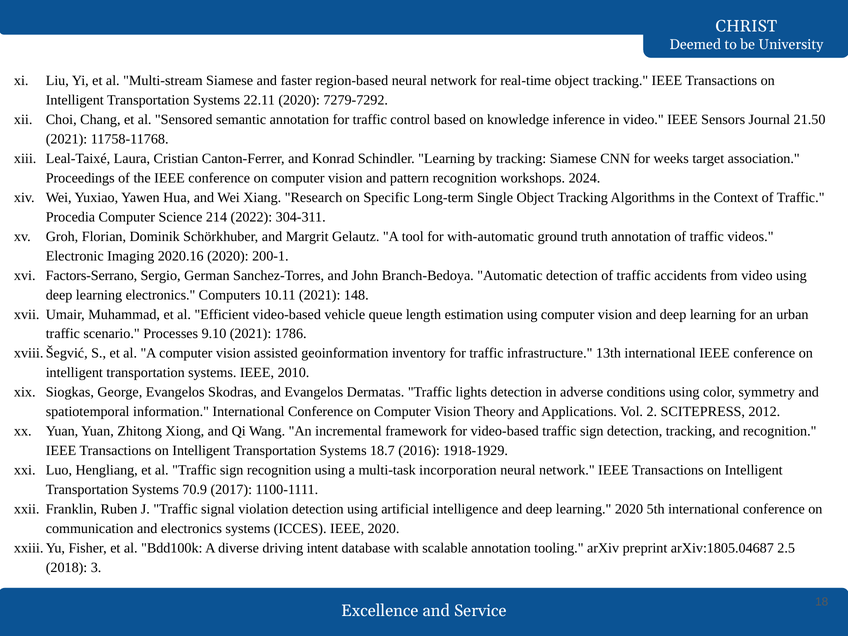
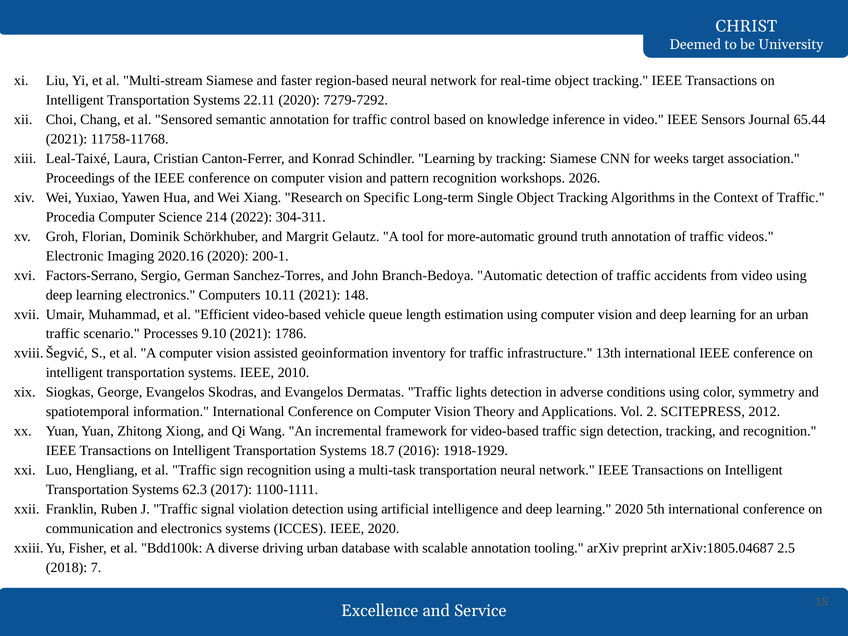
21.50: 21.50 -> 65.44
2024: 2024 -> 2026
with-automatic: with-automatic -> more-automatic
multi-task incorporation: incorporation -> transportation
70.9: 70.9 -> 62.3
driving intent: intent -> urban
3: 3 -> 7
